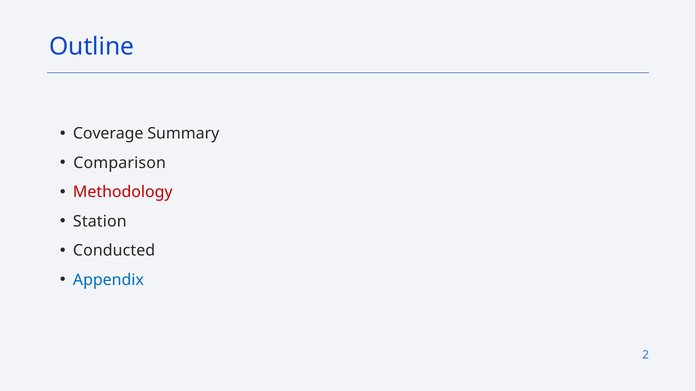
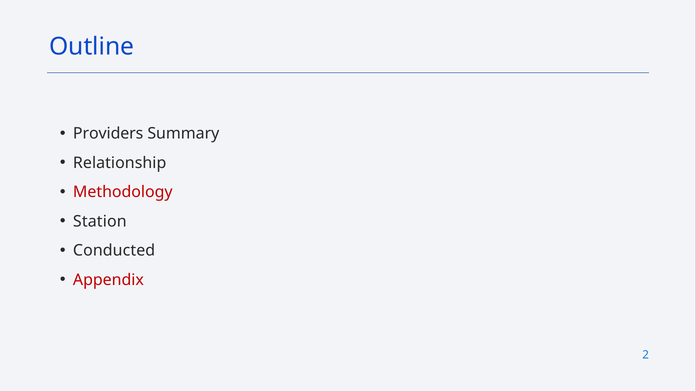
Coverage: Coverage -> Providers
Comparison: Comparison -> Relationship
Appendix colour: blue -> red
